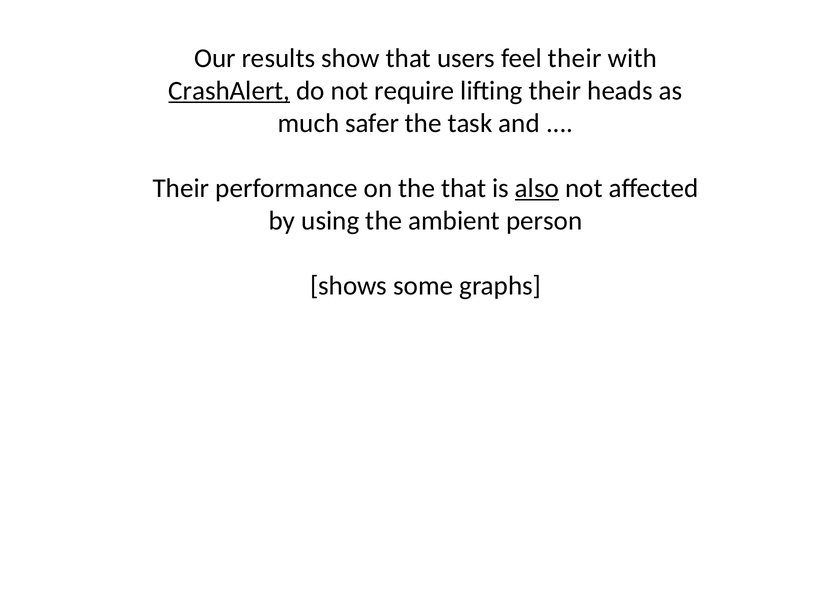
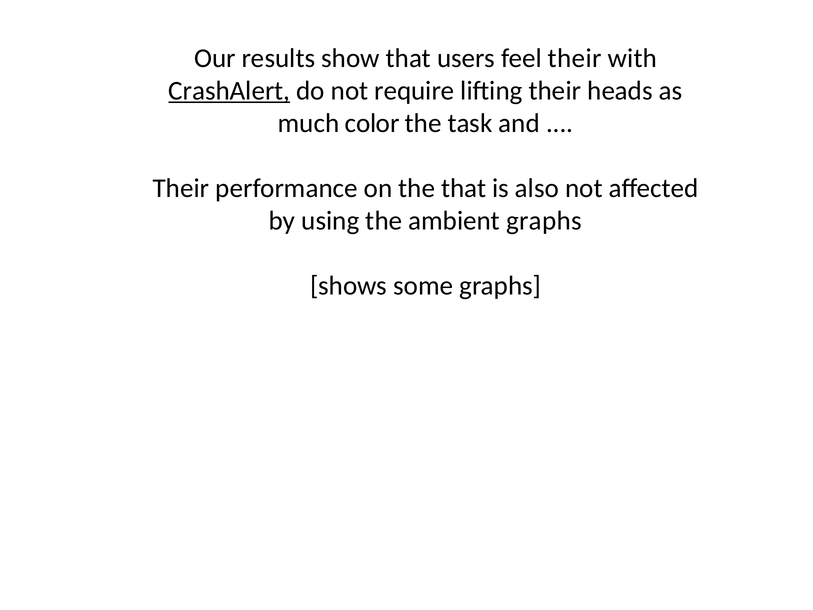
safer: safer -> color
also underline: present -> none
ambient person: person -> graphs
